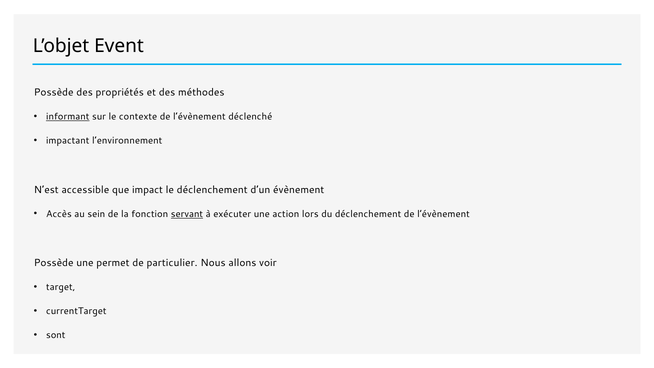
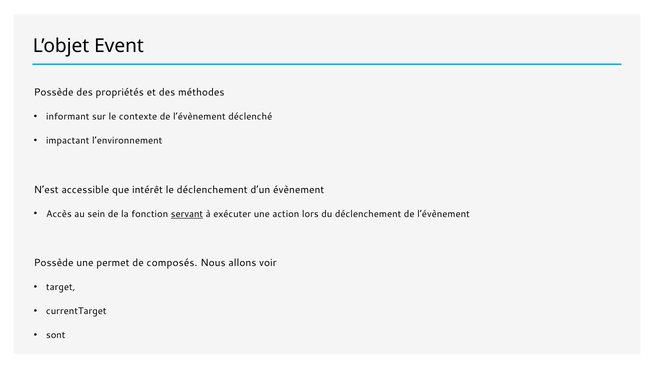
informant underline: present -> none
impact: impact -> intérêt
particulier: particulier -> composés
